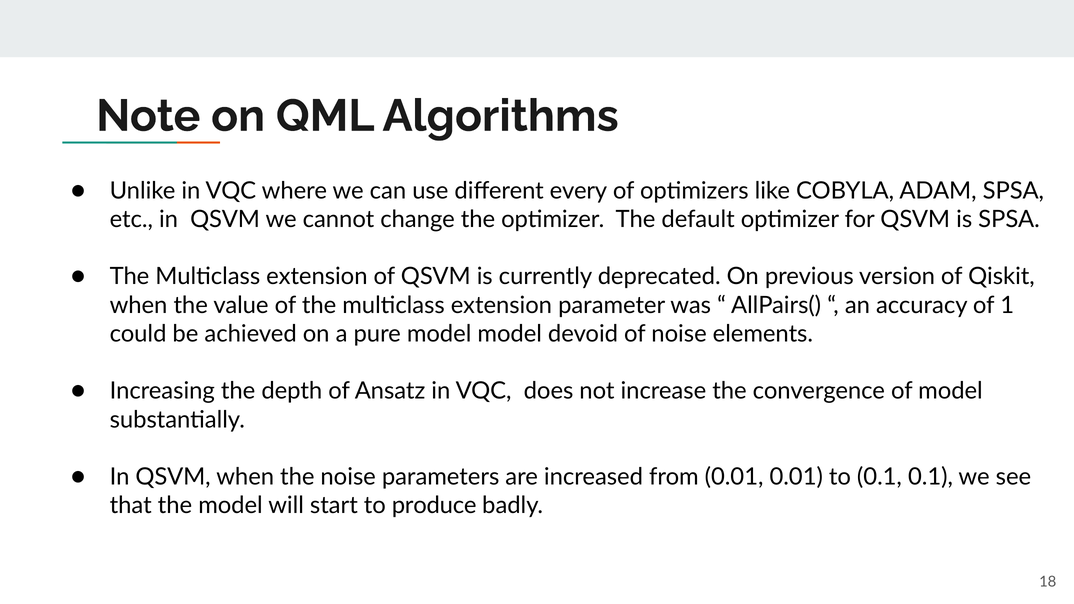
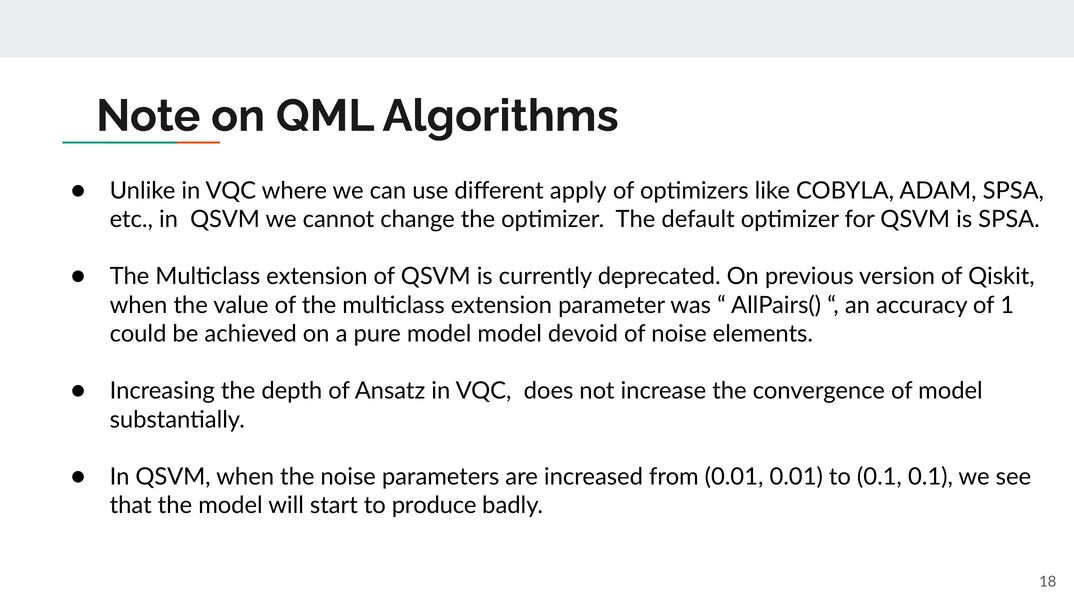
every: every -> apply
